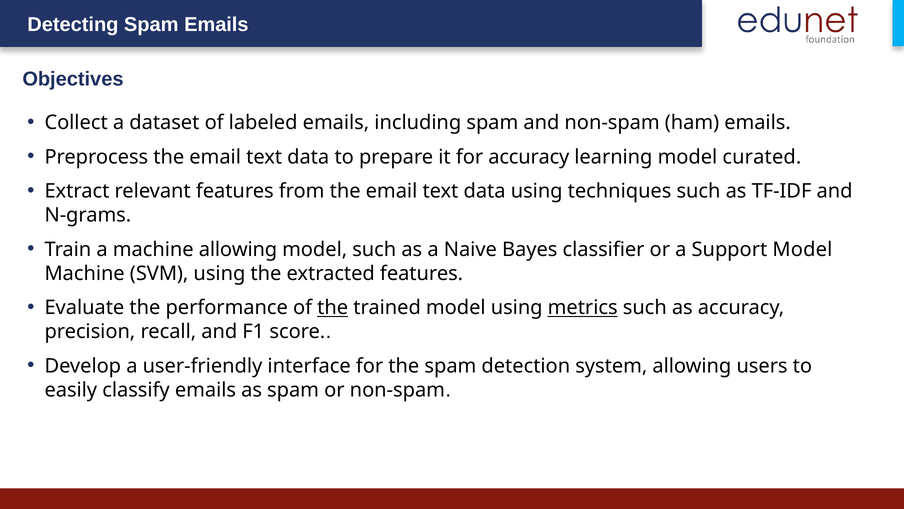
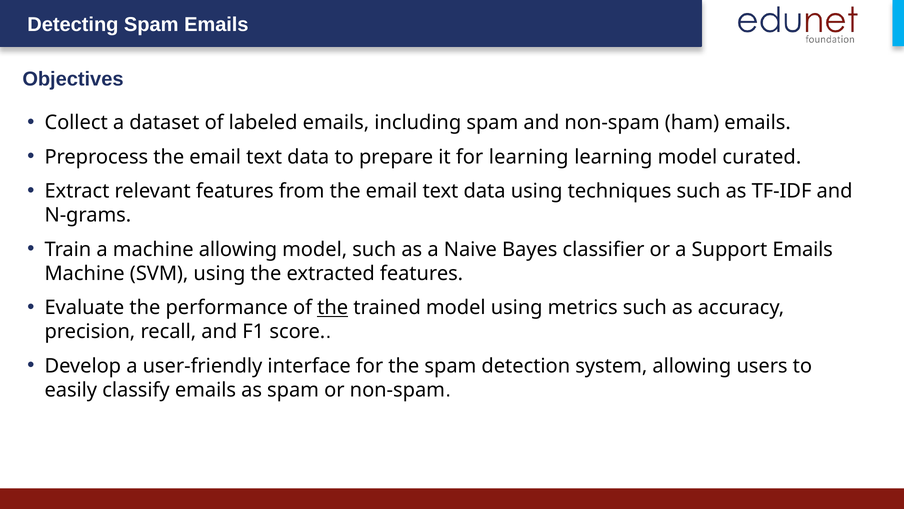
for accuracy: accuracy -> learning
Support Model: Model -> Emails
metrics underline: present -> none
